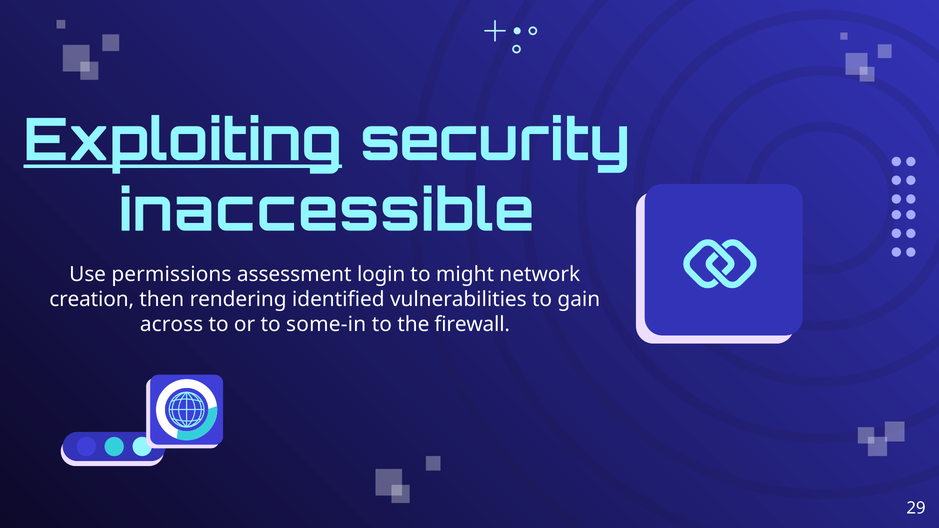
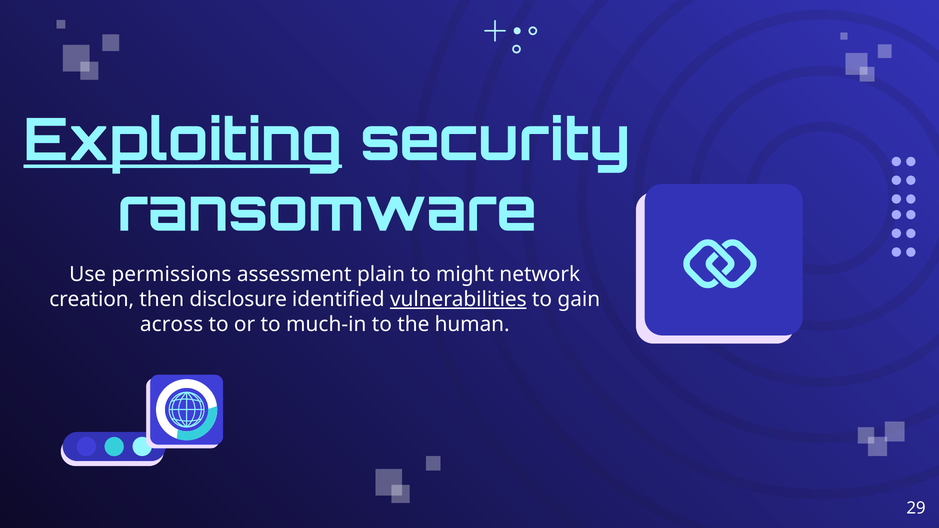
inaccessible: inaccessible -> ransomware
login: login -> plain
rendering: rendering -> disclosure
vulnerabilities underline: none -> present
some-in: some-in -> much-in
firewall: firewall -> human
